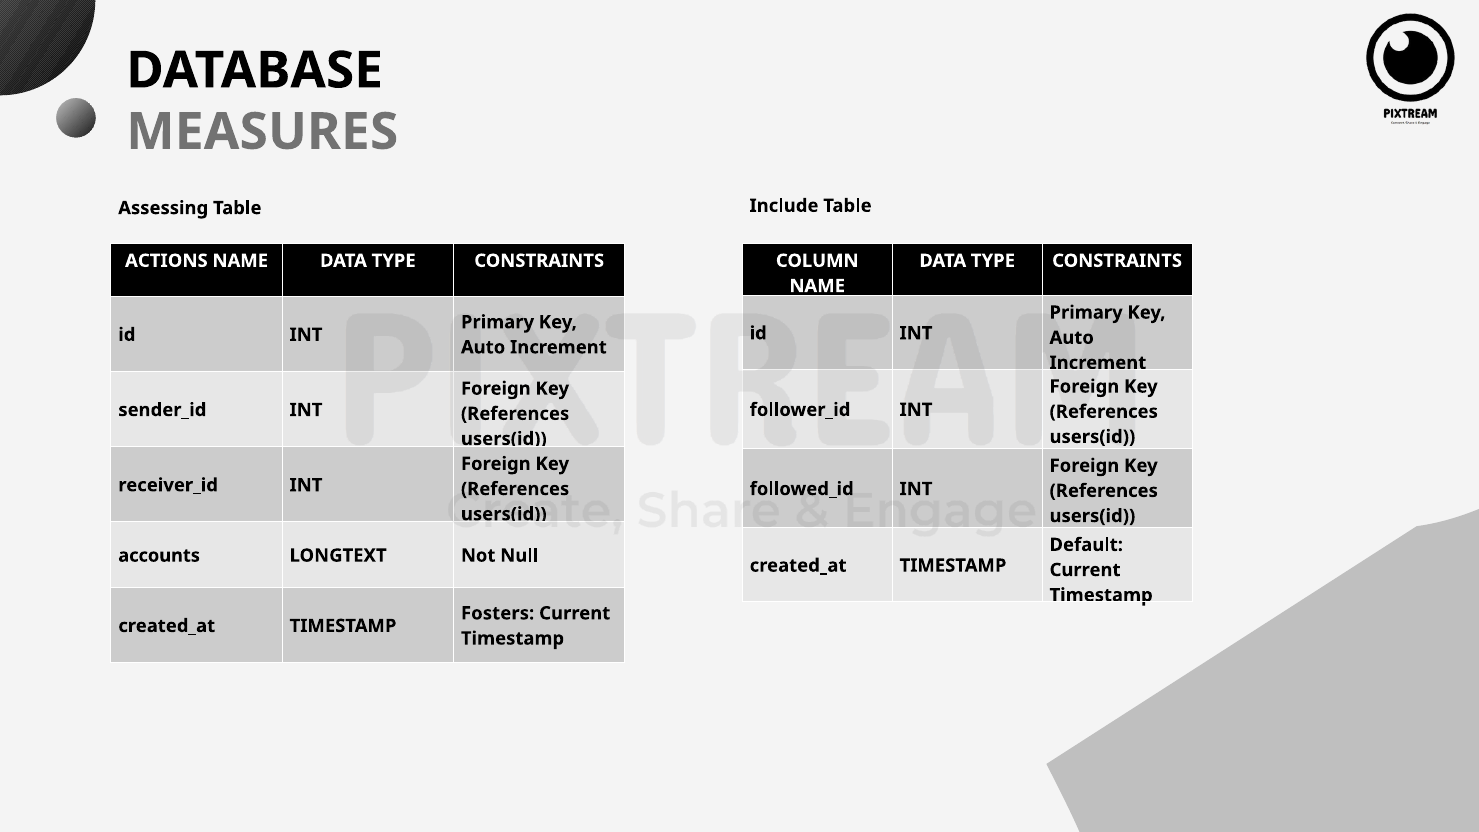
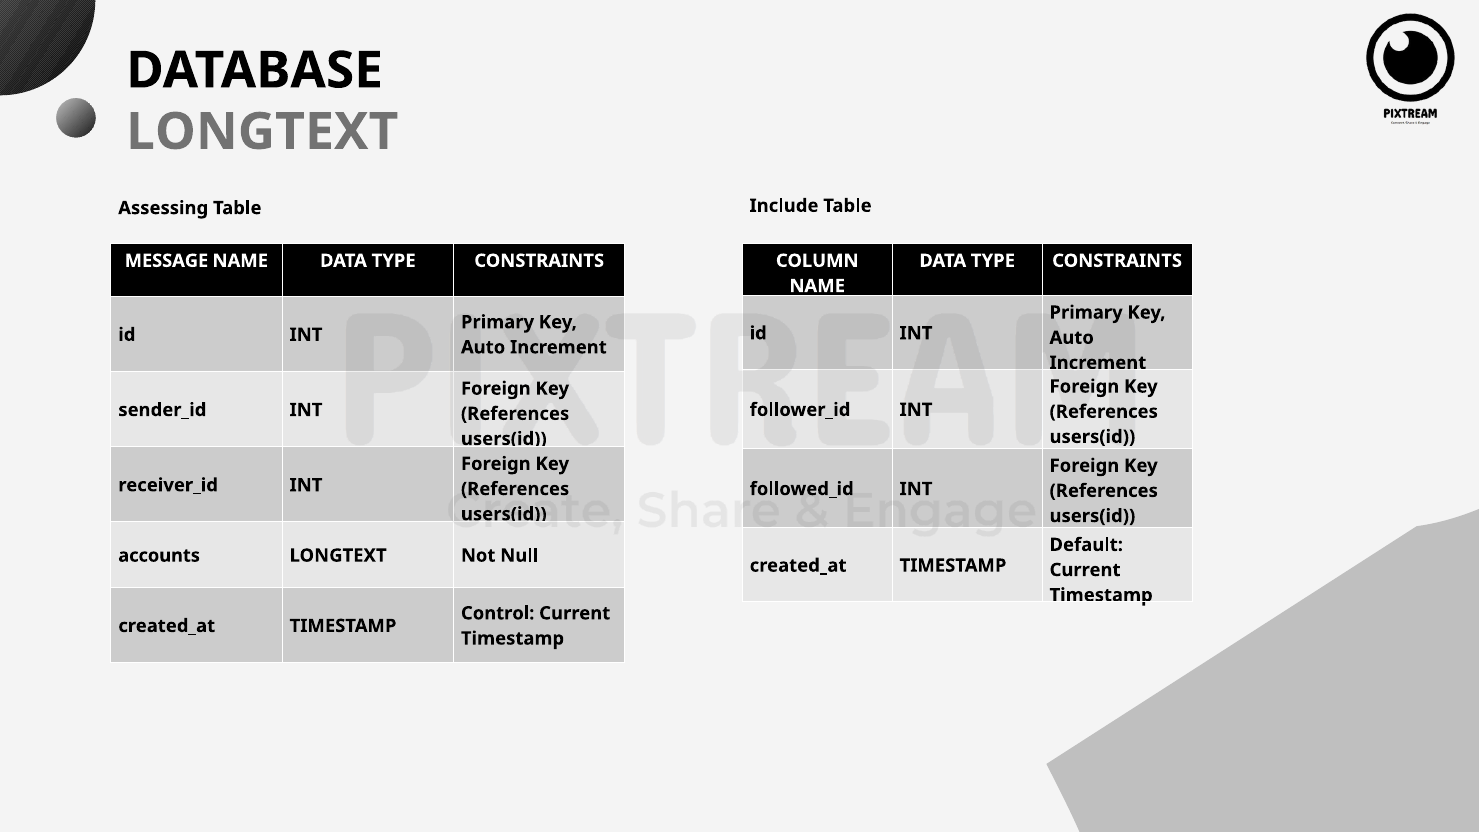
MEASURES at (262, 132): MEASURES -> LONGTEXT
ACTIONS: ACTIONS -> MESSAGE
Fosters: Fosters -> Control
